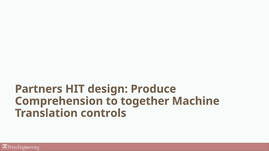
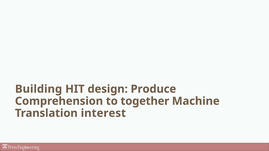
Partners: Partners -> Building
controls: controls -> interest
